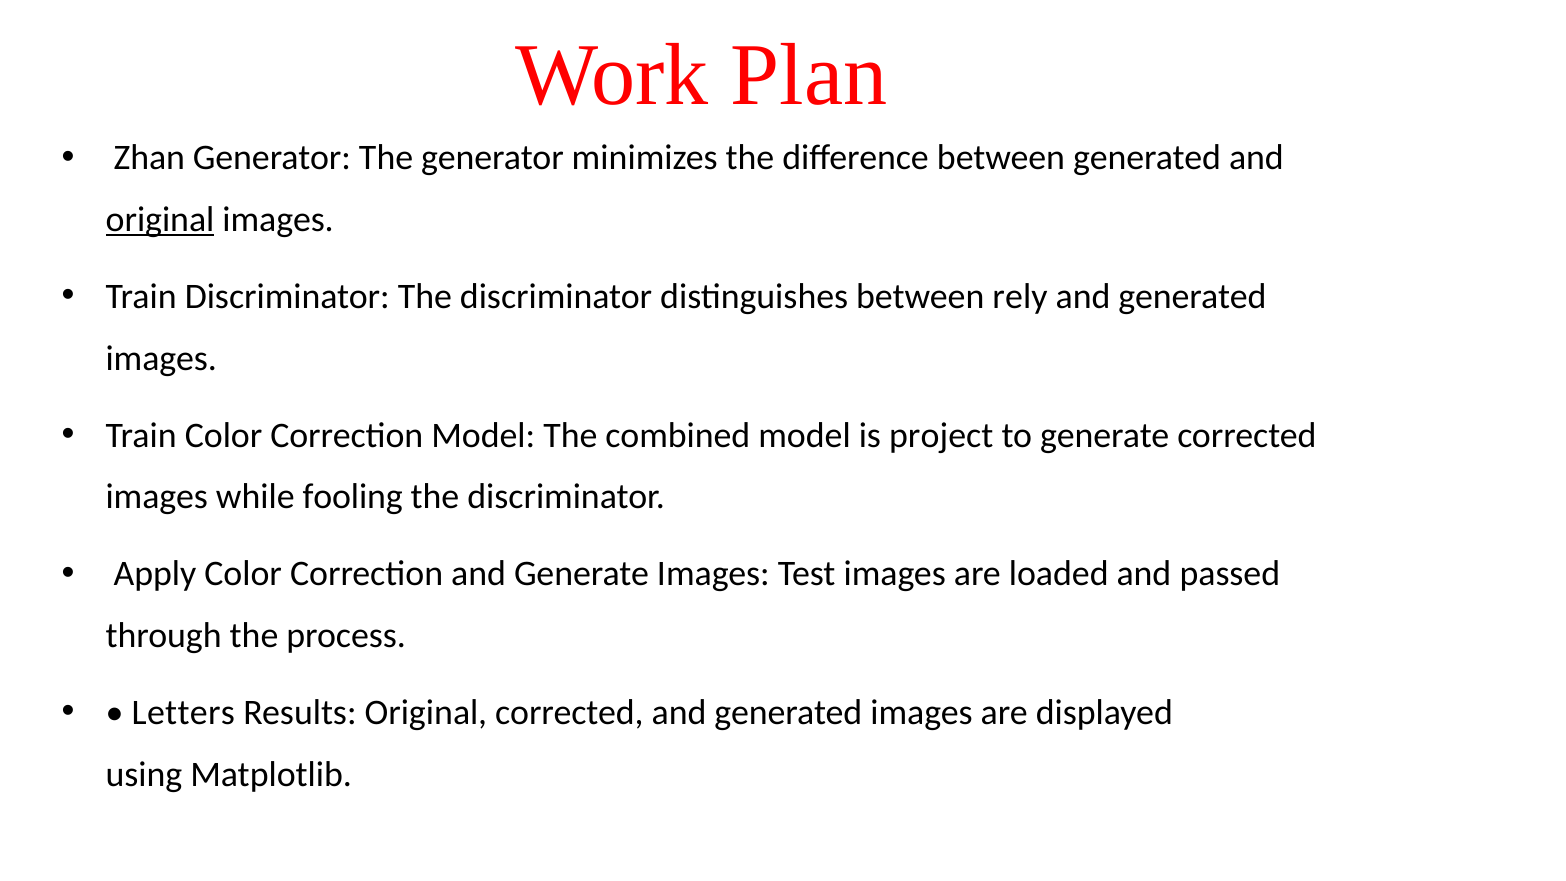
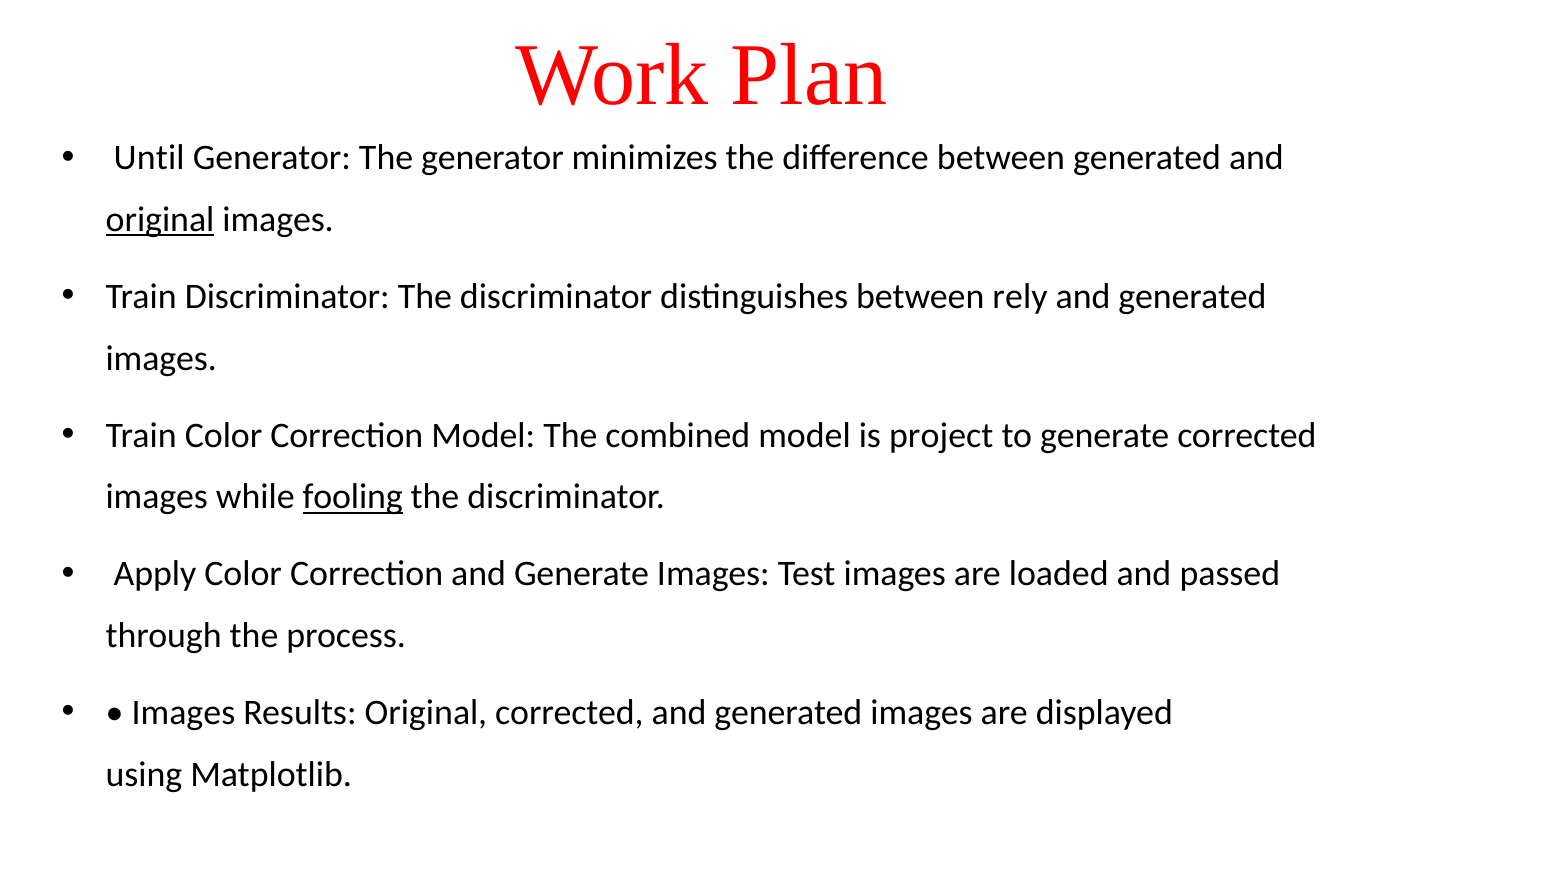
Zhan: Zhan -> Until
fooling underline: none -> present
Letters at (183, 712): Letters -> Images
